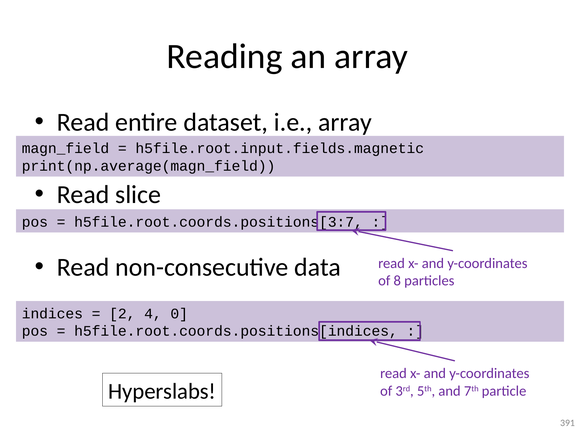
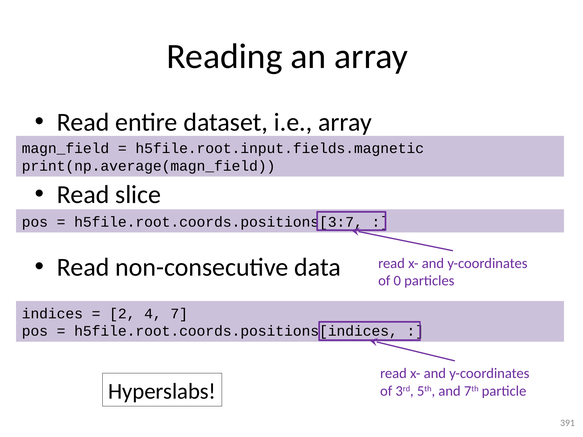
8: 8 -> 0
0: 0 -> 7
